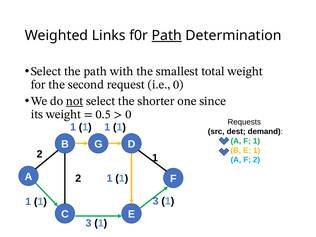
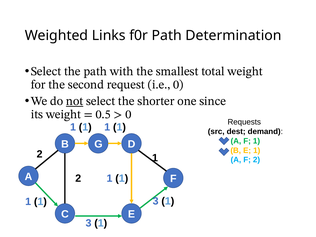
Path at (167, 35) underline: present -> none
